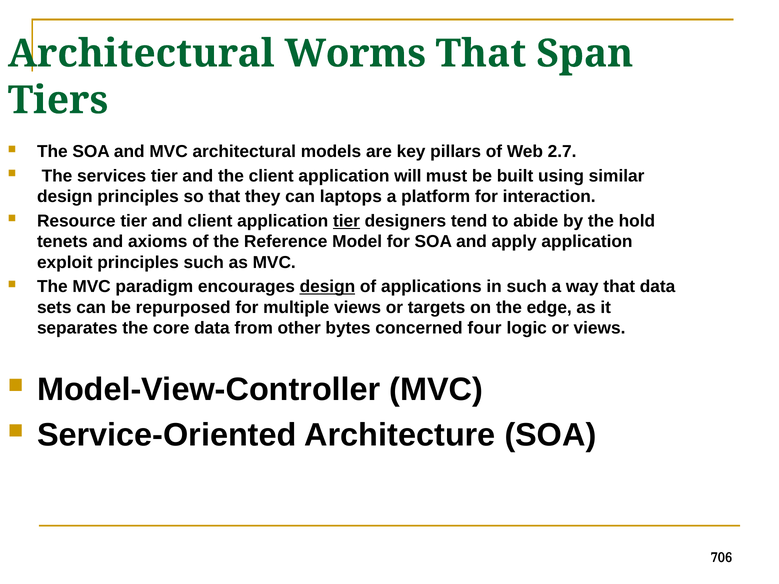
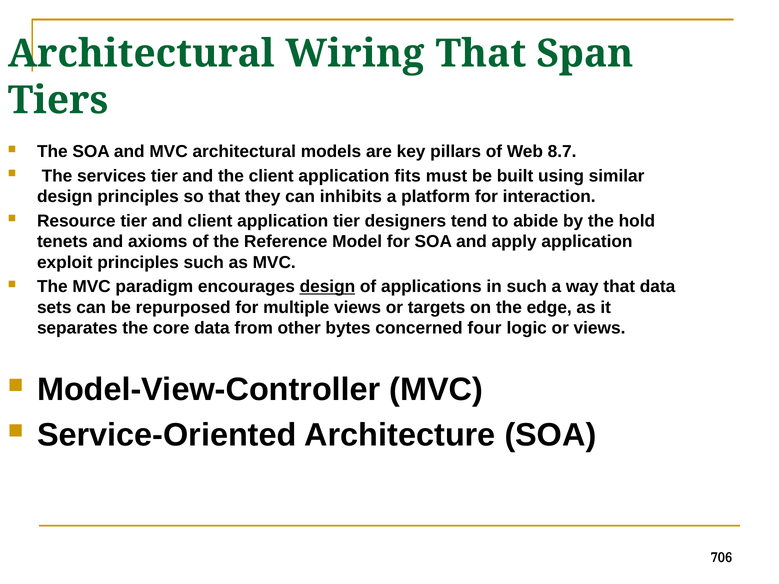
Worms: Worms -> Wiring
2.7: 2.7 -> 8.7
will: will -> fits
laptops: laptops -> inhibits
tier at (346, 221) underline: present -> none
